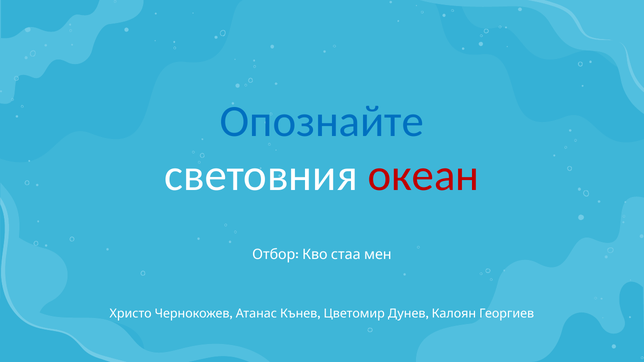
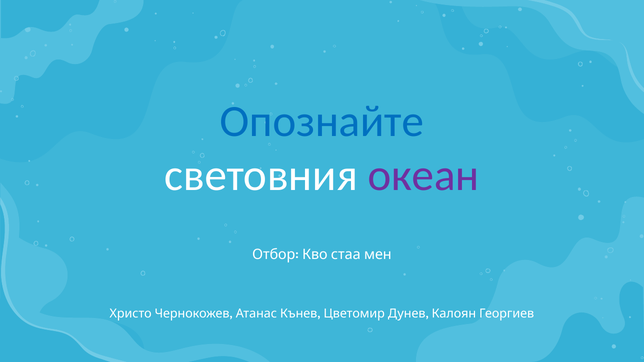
океан colour: red -> purple
